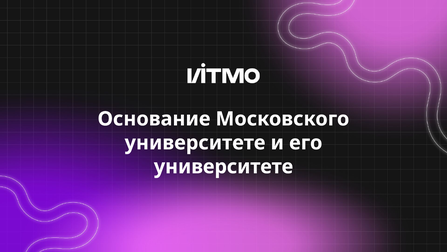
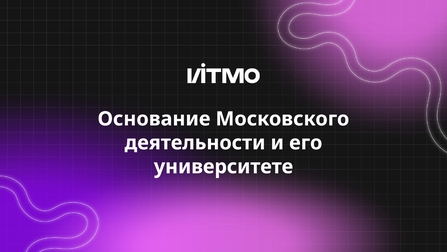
университете at (195, 143): университете -> деятельности
